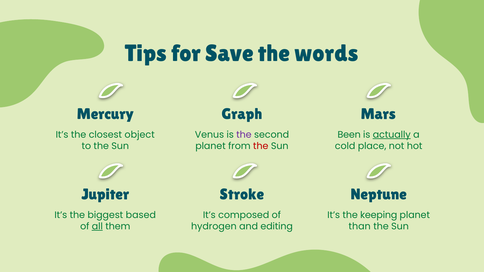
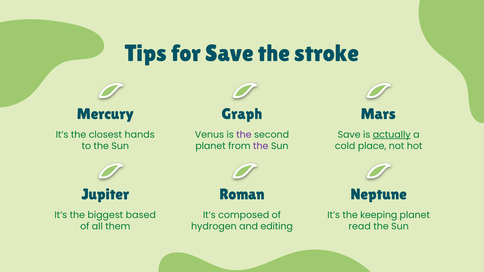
words: words -> stroke
object: object -> hands
Been at (349, 135): Been -> Save
the at (261, 146) colour: red -> purple
Stroke: Stroke -> Roman
all underline: present -> none
than: than -> read
